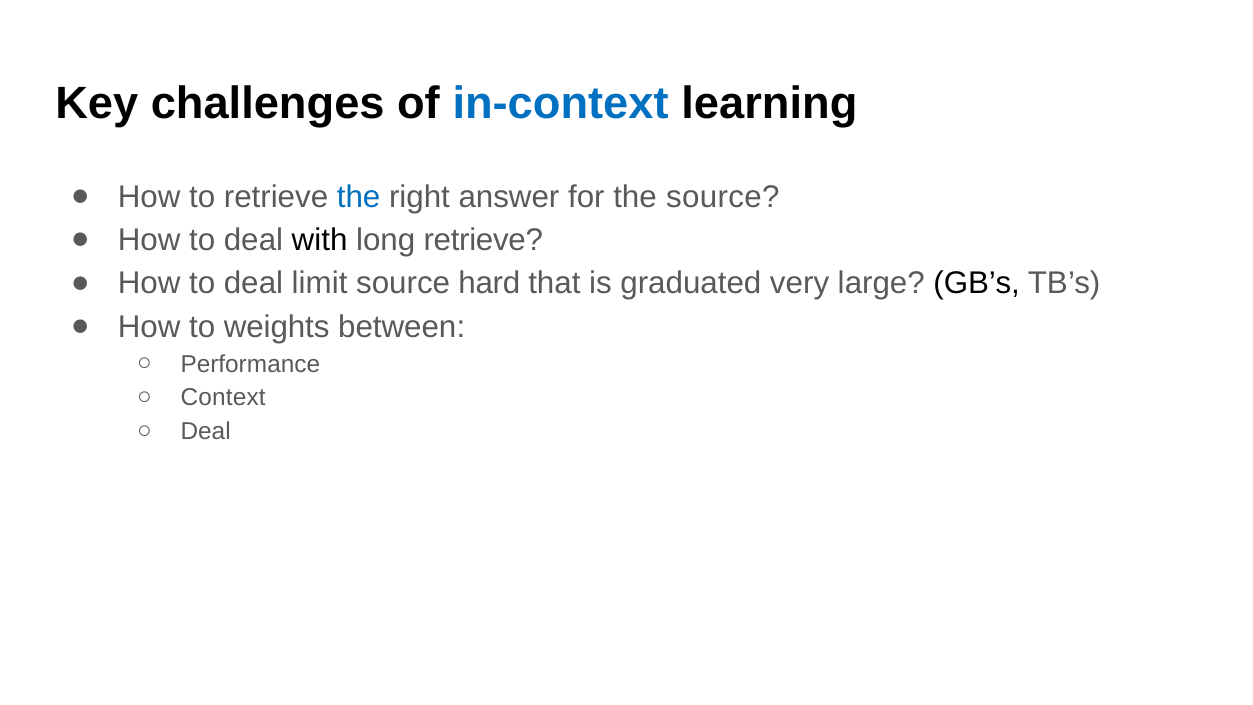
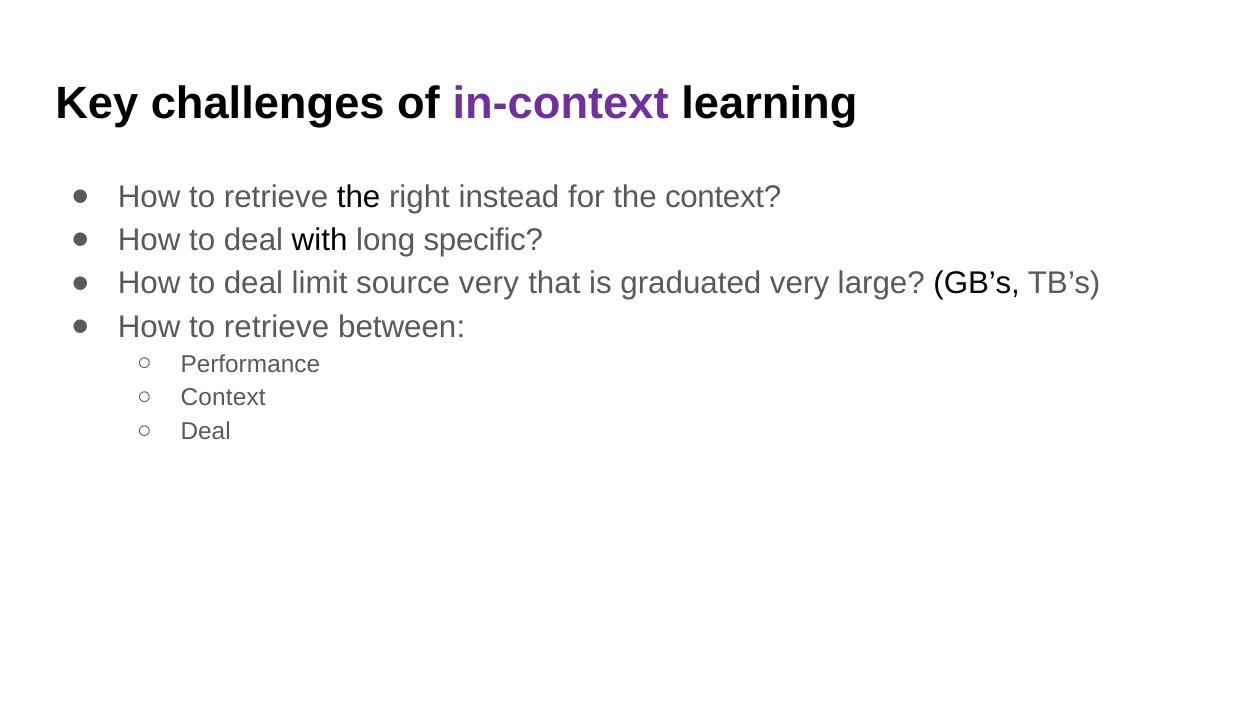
in-context colour: blue -> purple
the at (359, 197) colour: blue -> black
answer: answer -> instead
the source: source -> context
long retrieve: retrieve -> specific
source hard: hard -> very
weights at (277, 327): weights -> retrieve
